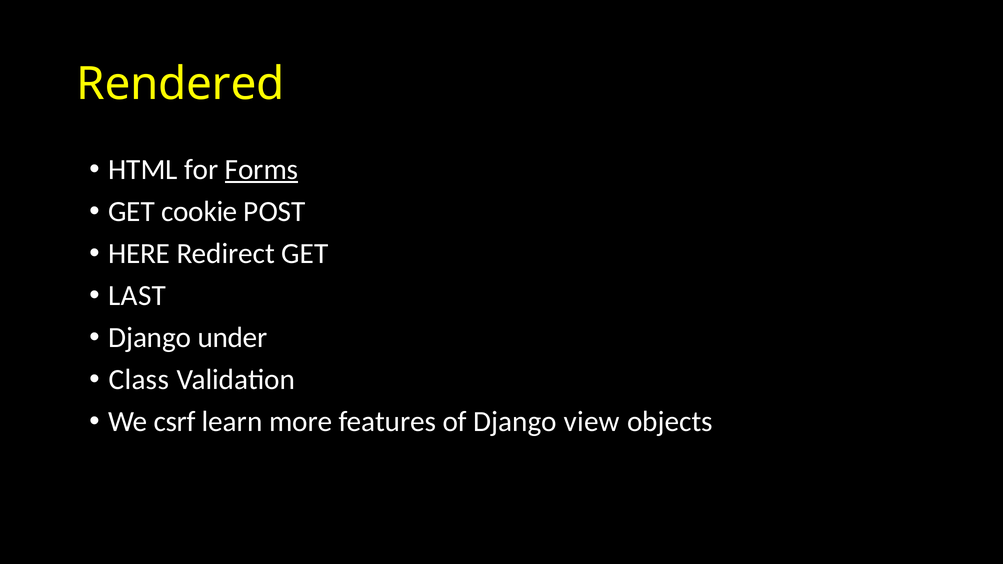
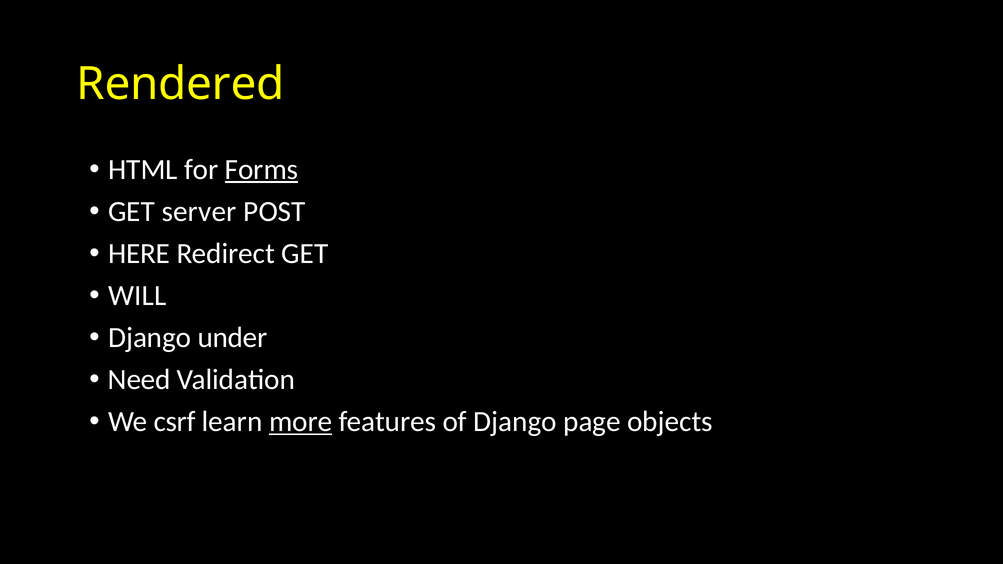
cookie: cookie -> server
LAST: LAST -> WILL
Class: Class -> Need
more underline: none -> present
view: view -> page
